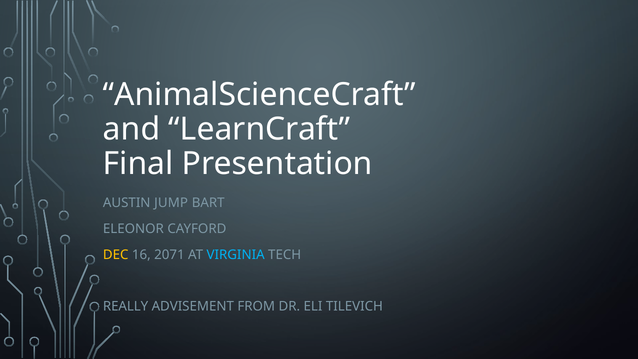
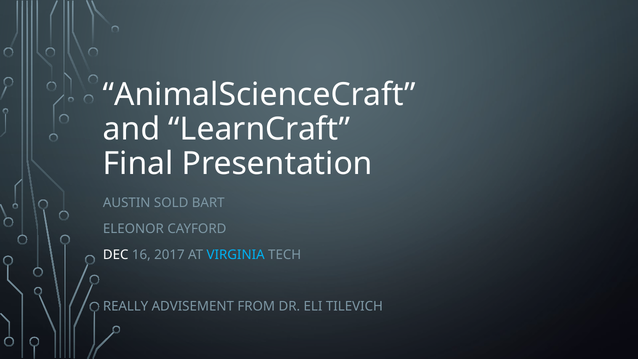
JUMP: JUMP -> SOLD
DEC colour: yellow -> white
2071: 2071 -> 2017
